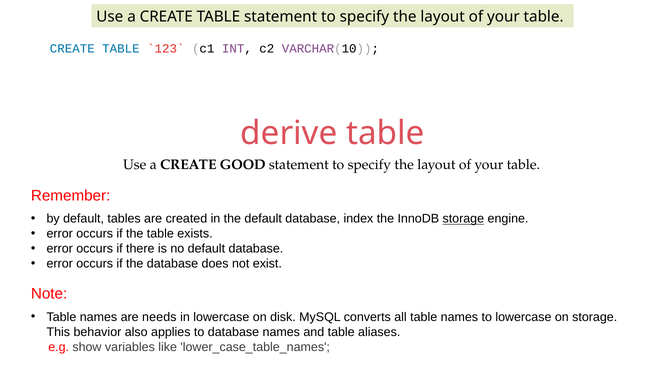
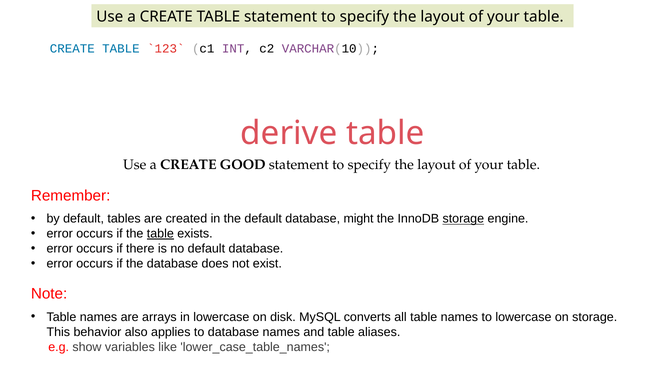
index: index -> might
table at (160, 234) underline: none -> present
needs: needs -> arrays
